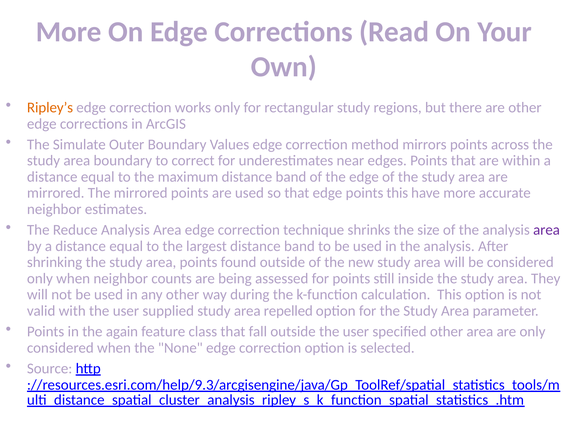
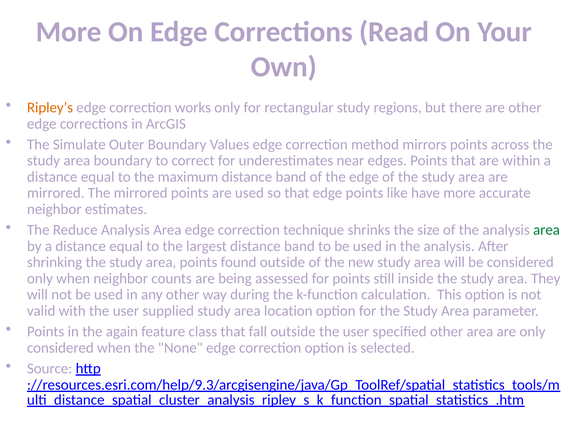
points this: this -> like
area at (547, 230) colour: purple -> green
repelled: repelled -> location
